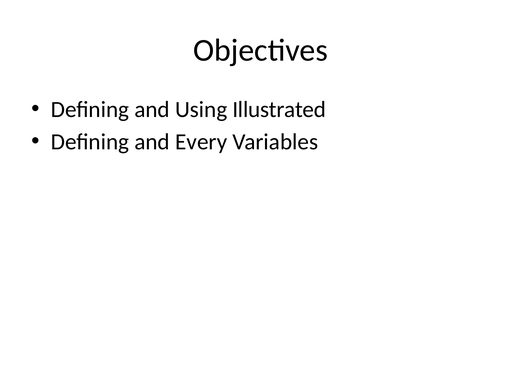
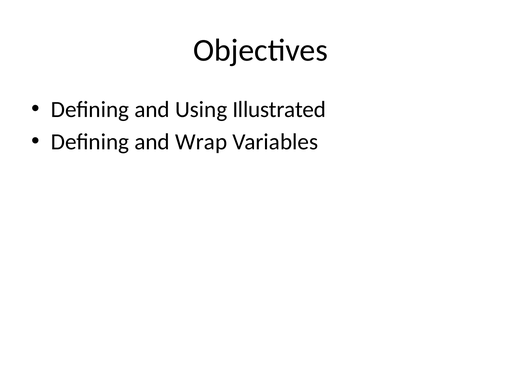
Every: Every -> Wrap
